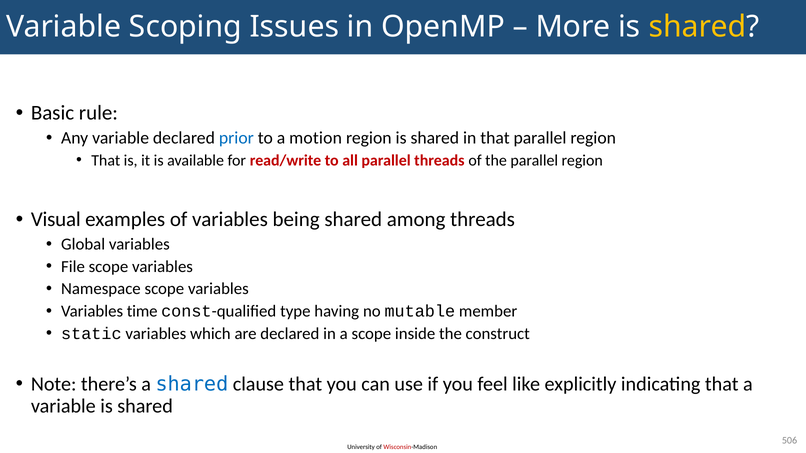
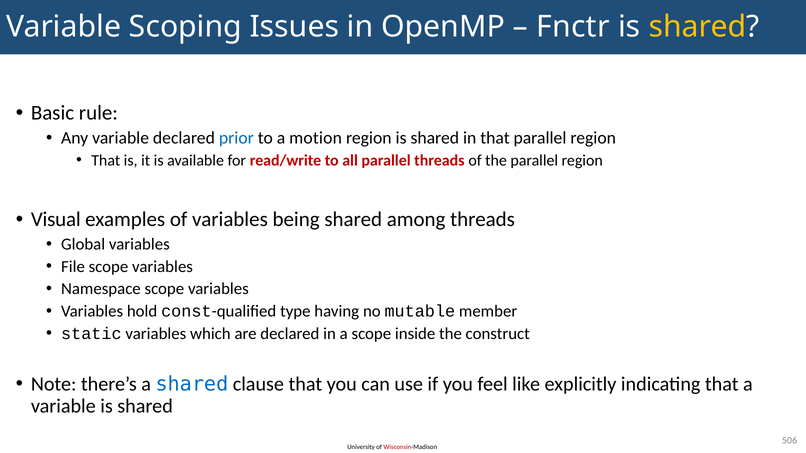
More: More -> Fnctr
time: time -> hold
